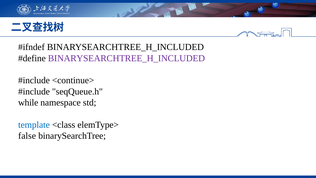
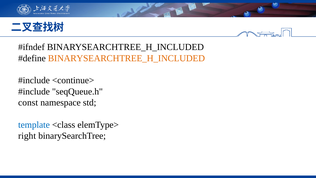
BINARYSEARCHTREE_H_INCLUDED at (126, 58) colour: purple -> orange
while: while -> const
false: false -> right
